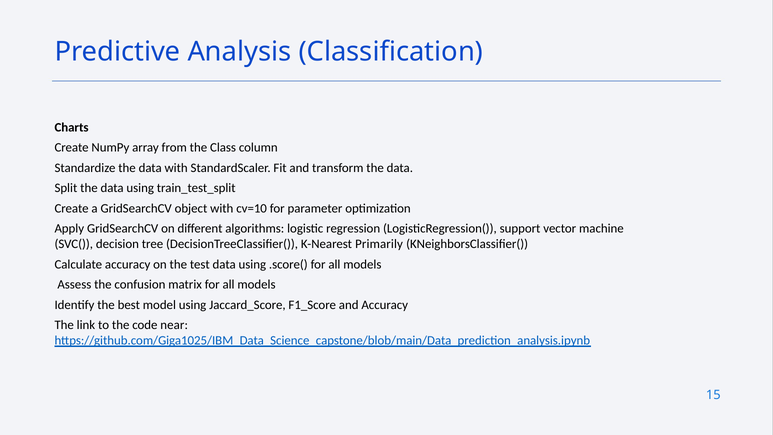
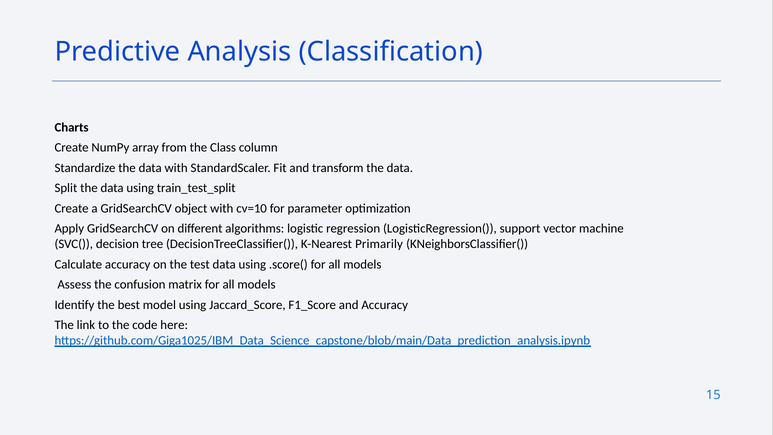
near: near -> here
